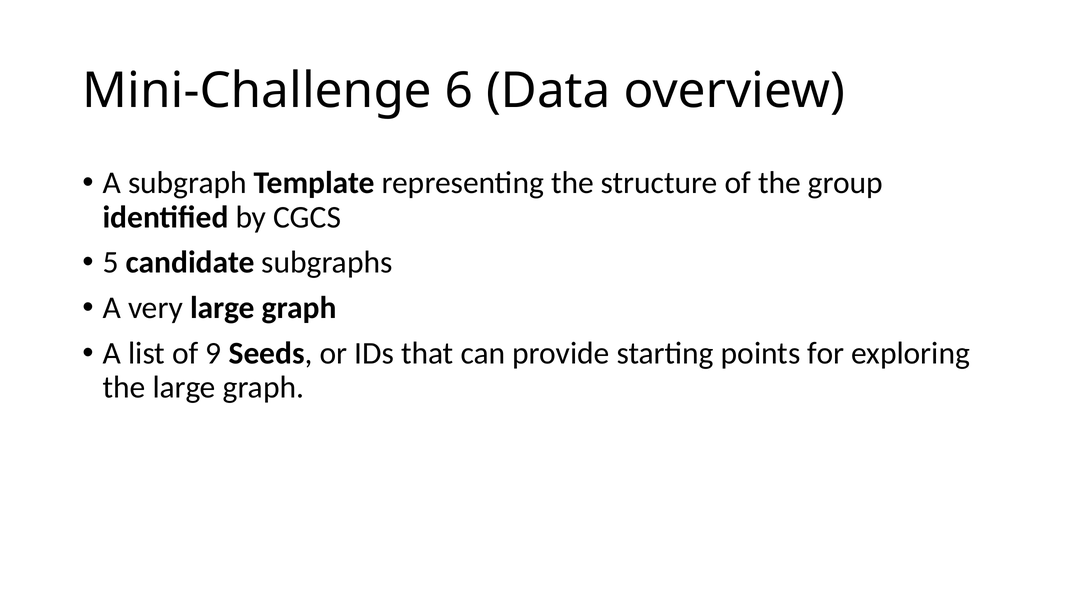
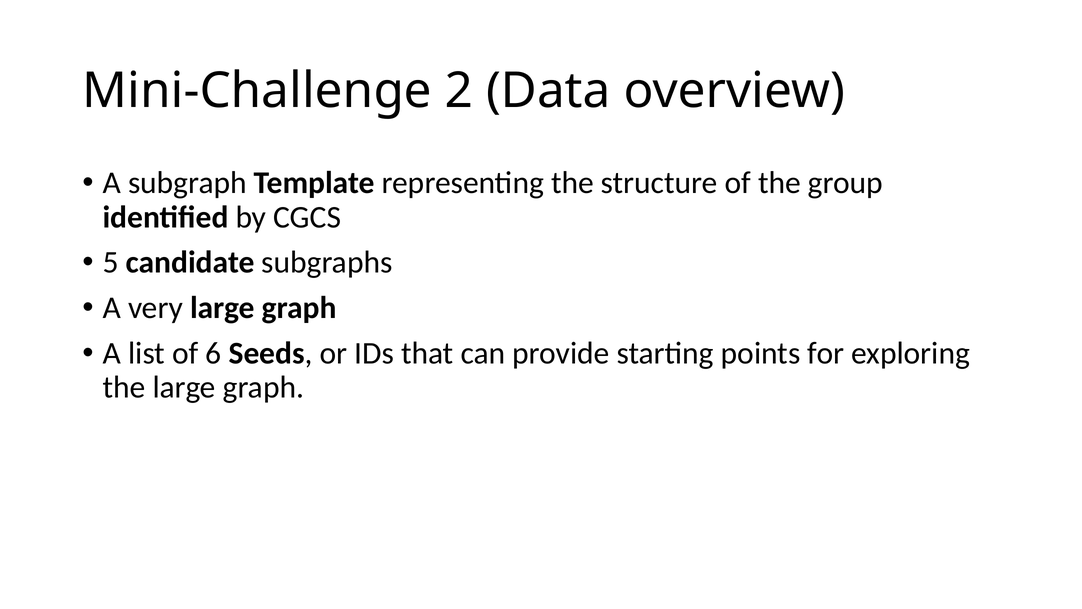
6: 6 -> 2
9: 9 -> 6
